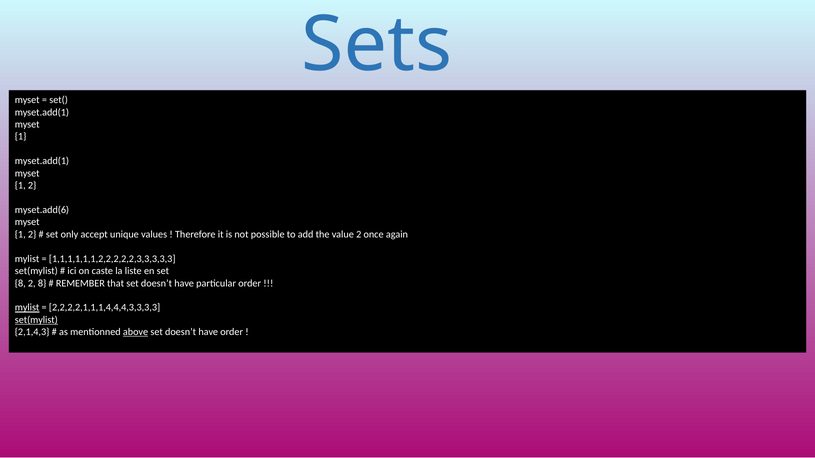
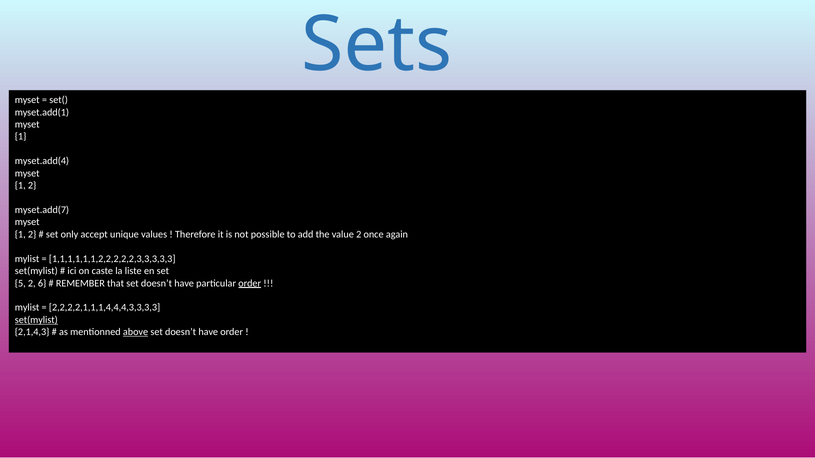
myset.add(1 at (42, 161): myset.add(1 -> myset.add(4
myset.add(6: myset.add(6 -> myset.add(7
8 at (20, 283): 8 -> 5
2 8: 8 -> 6
order at (250, 283) underline: none -> present
mylist at (27, 308) underline: present -> none
